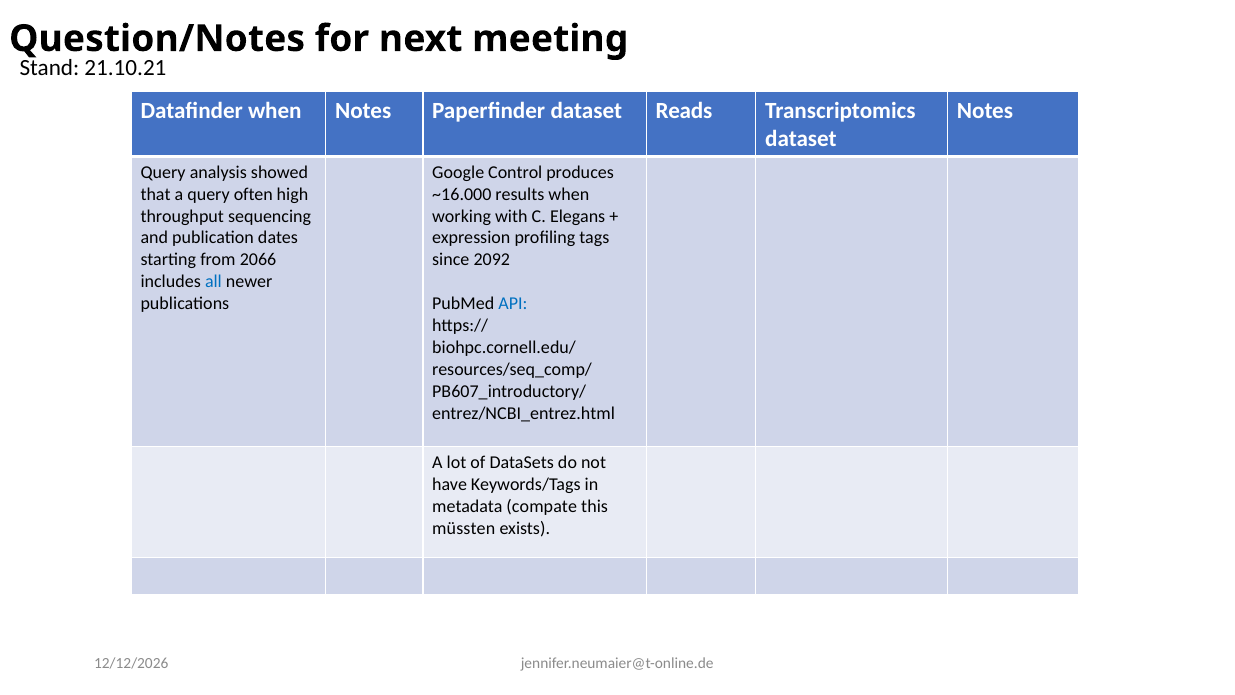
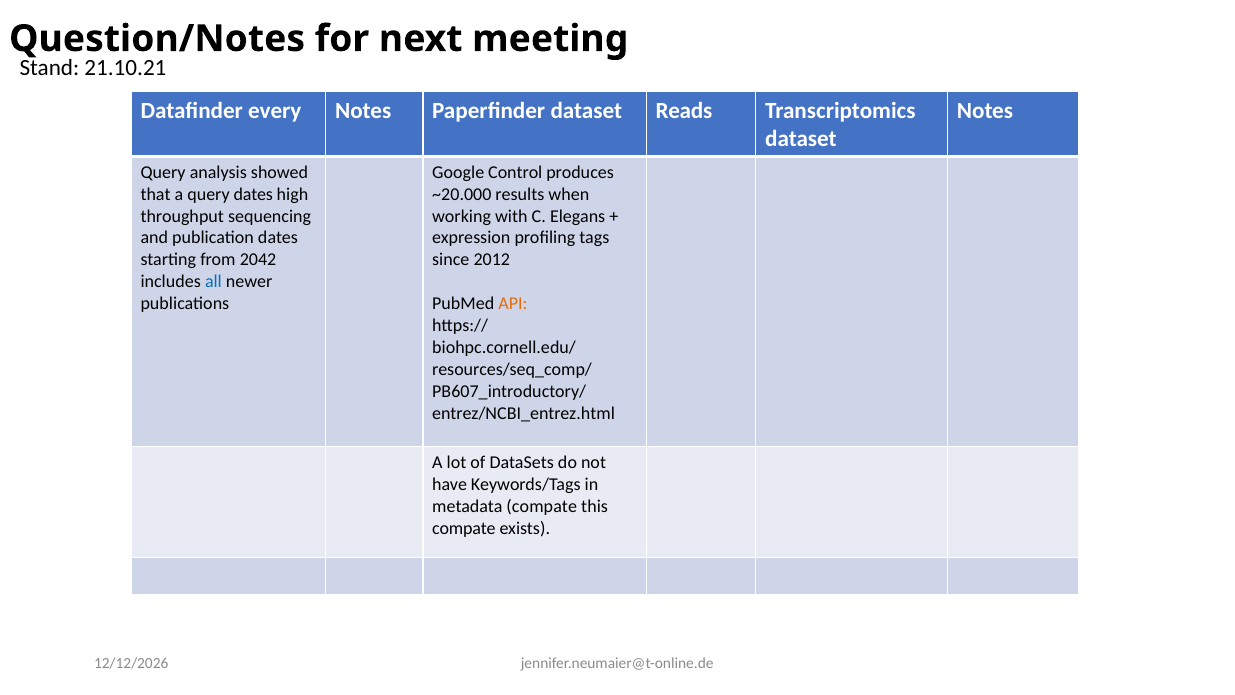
Datafinder when: when -> every
query often: often -> dates
~16.000: ~16.000 -> ~20.000
2066: 2066 -> 2042
2092: 2092 -> 2012
API colour: blue -> orange
müssten at (464, 528): müssten -> compate
